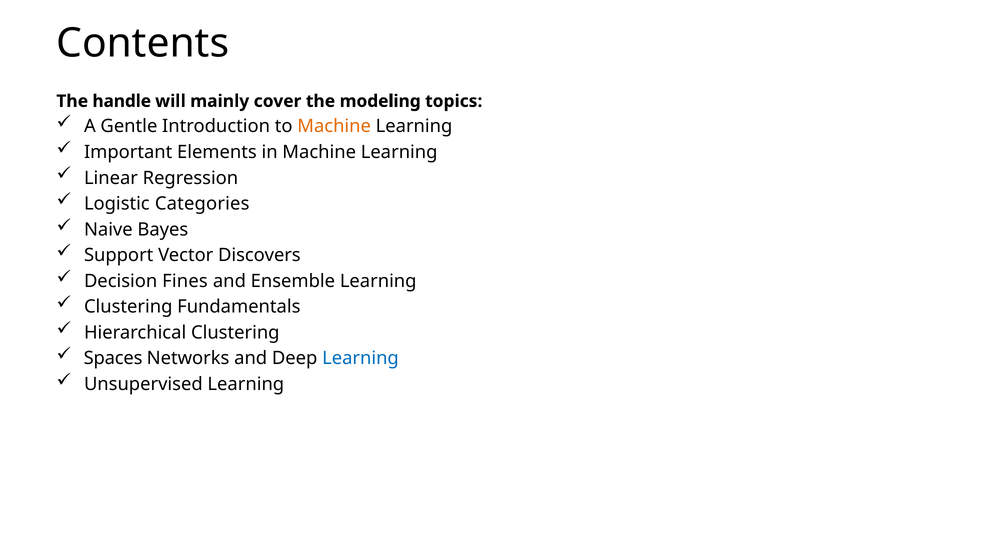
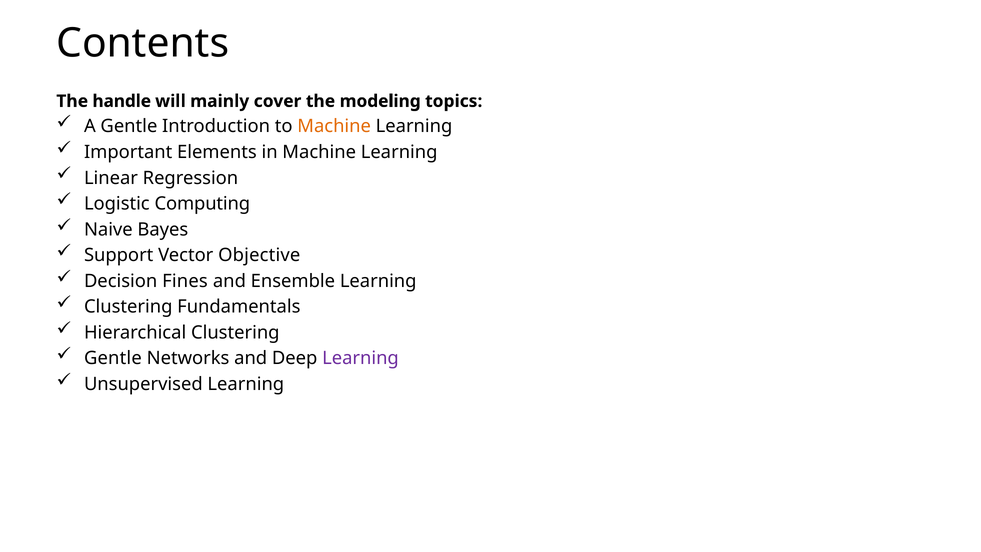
Categories: Categories -> Computing
Discovers: Discovers -> Objective
Spaces at (113, 358): Spaces -> Gentle
Learning at (361, 358) colour: blue -> purple
